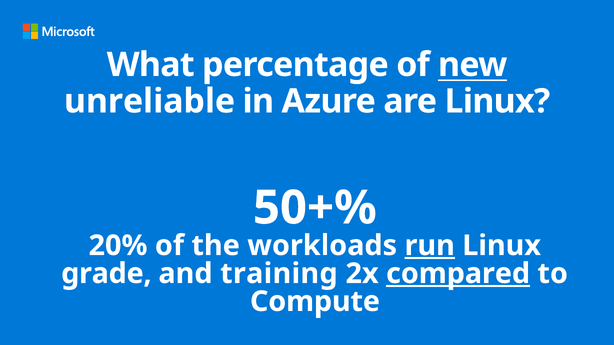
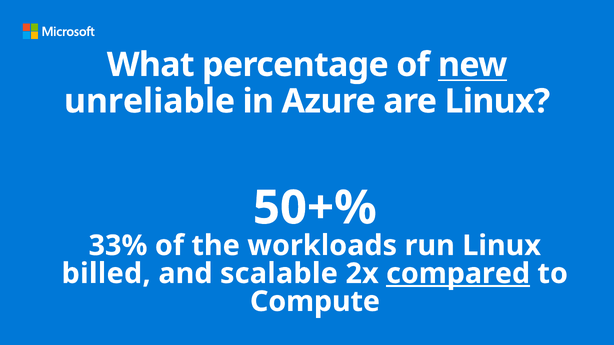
20%: 20% -> 33%
run underline: present -> none
grade: grade -> billed
training: training -> scalable
